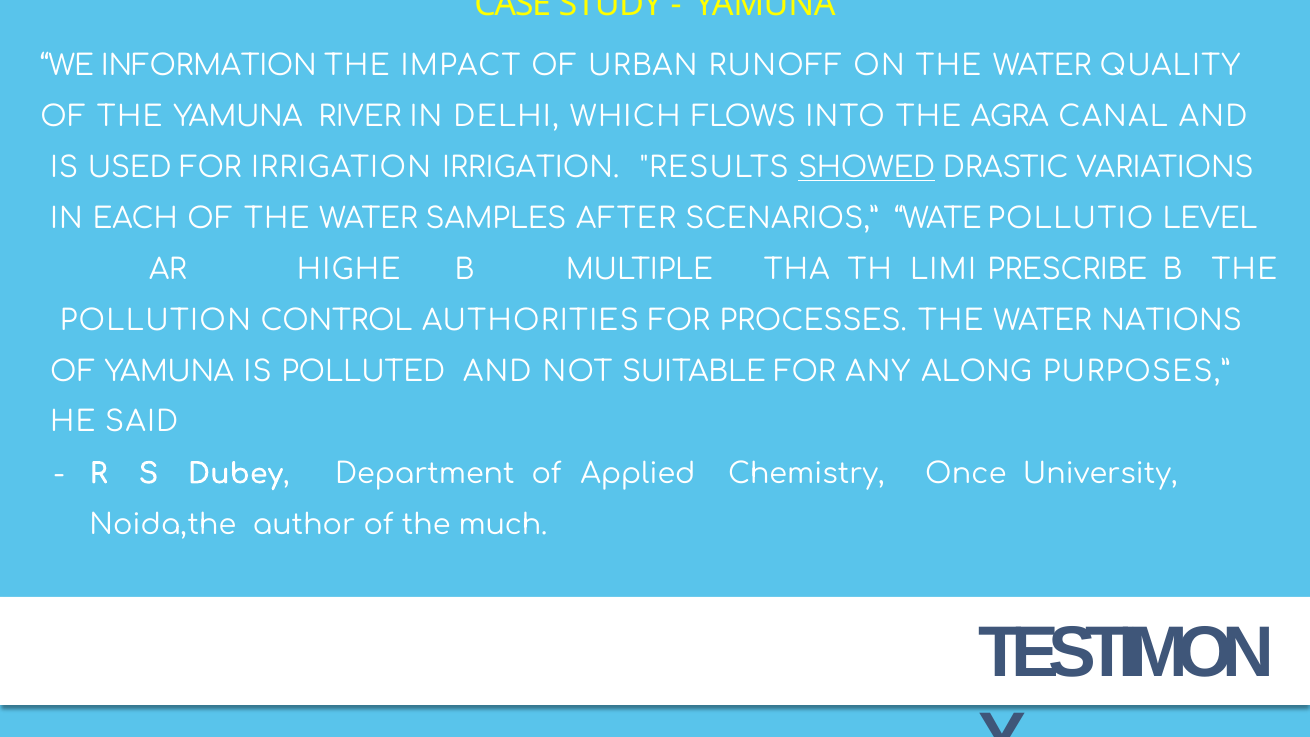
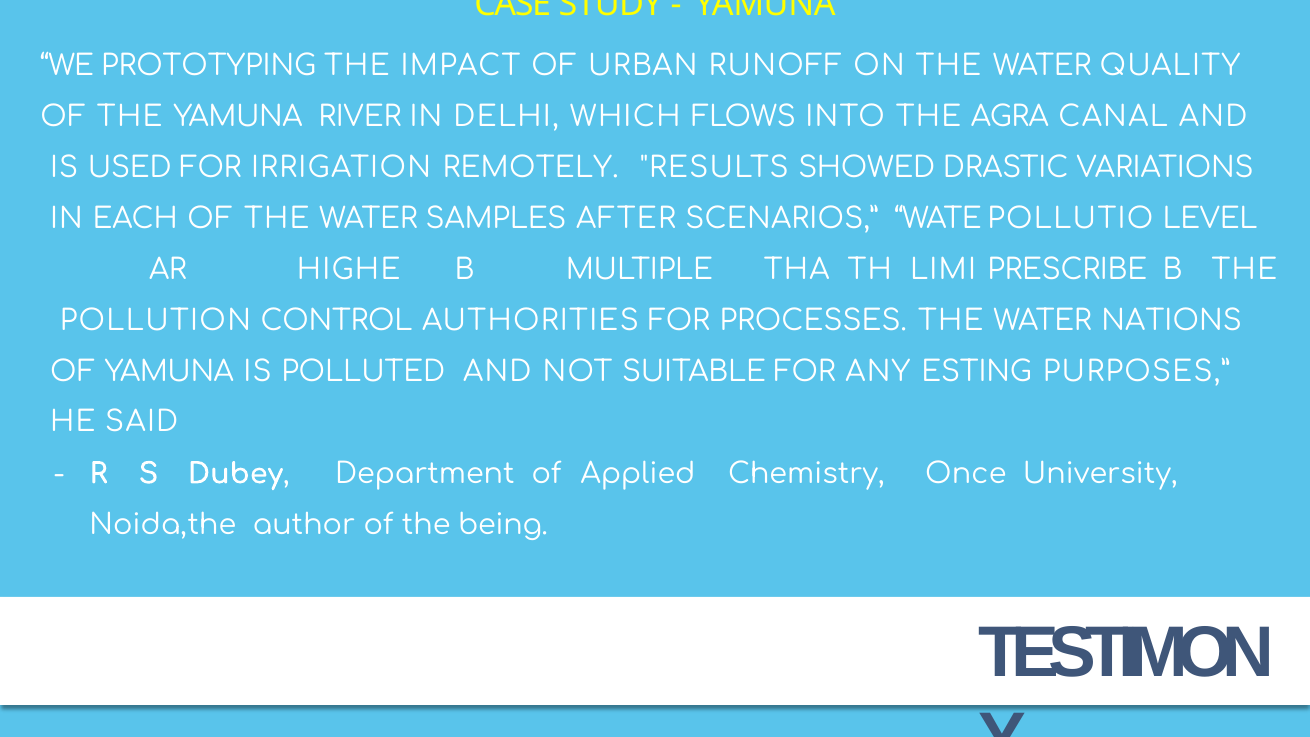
INFORMATION: INFORMATION -> PROTOTYPING
IRRIGATION IRRIGATION: IRRIGATION -> REMOTELY
SHOWED underline: present -> none
ALONG: ALONG -> ESTING
much: much -> being
